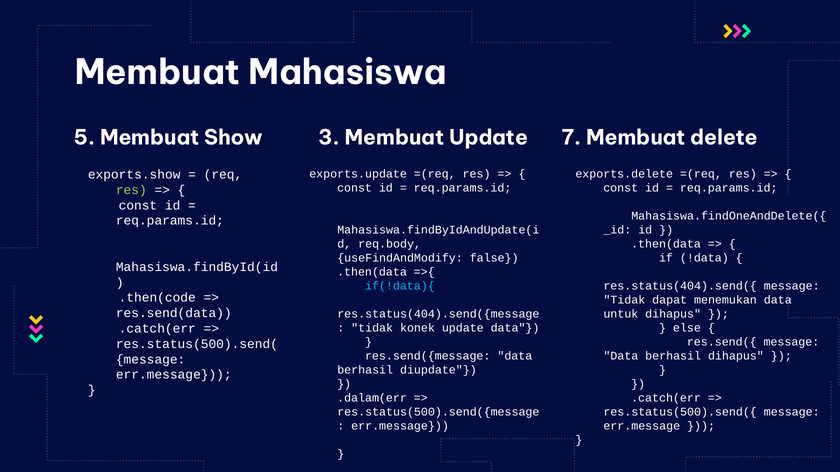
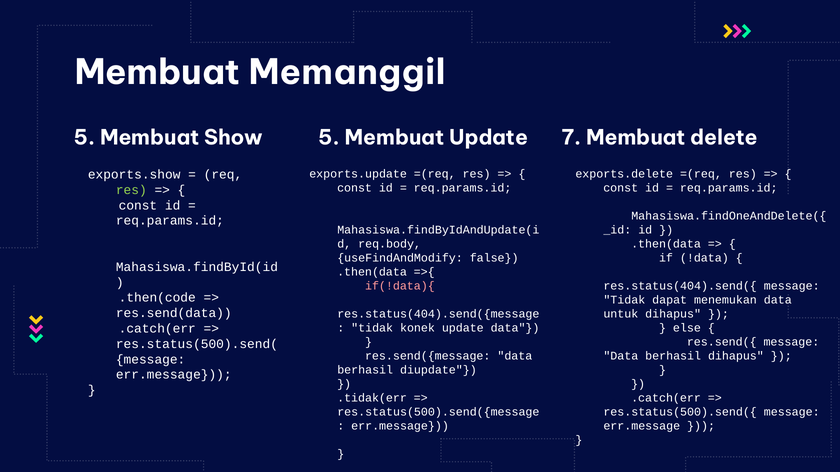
Mahasiswa: Mahasiswa -> Memanggil
Show 3: 3 -> 5
if(!data){ colour: light blue -> pink
.dalam(err: .dalam(err -> .tidak(err
